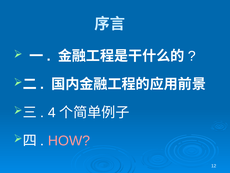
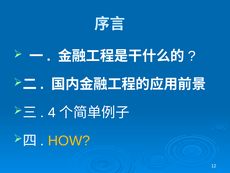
HOW colour: pink -> yellow
